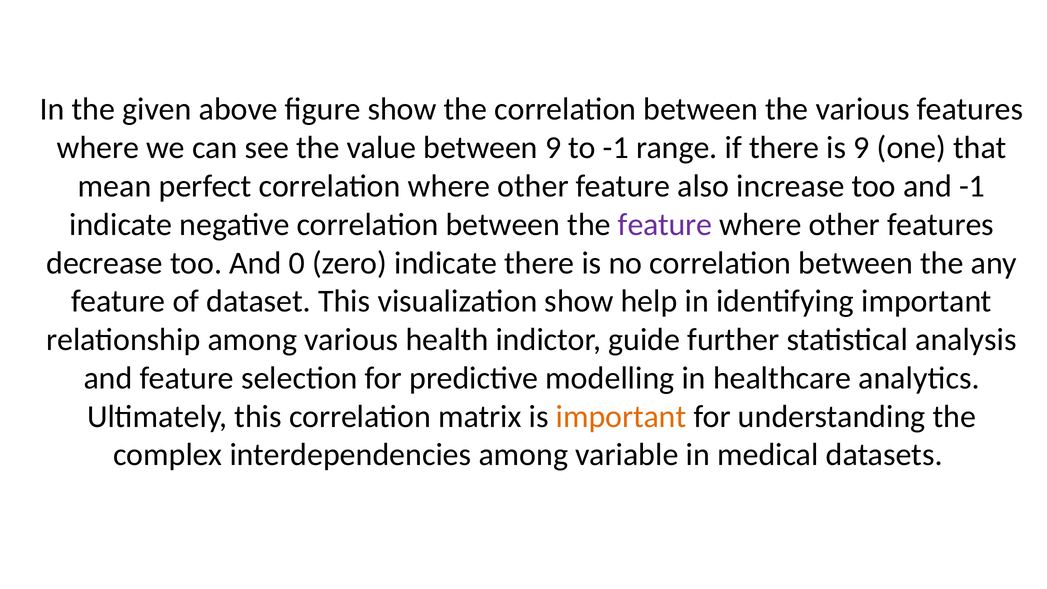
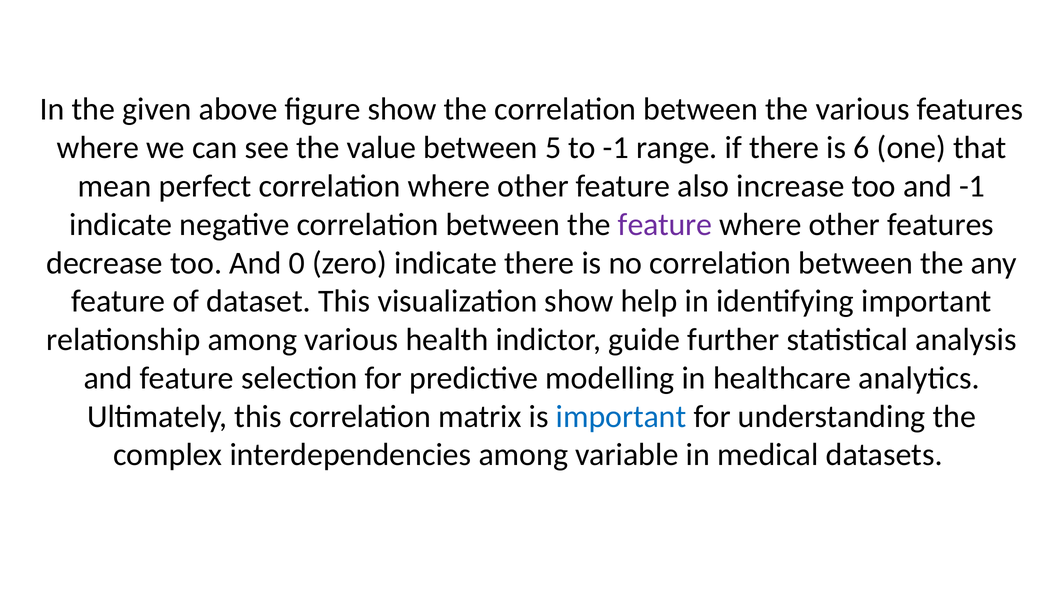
between 9: 9 -> 5
is 9: 9 -> 6
important at (621, 416) colour: orange -> blue
